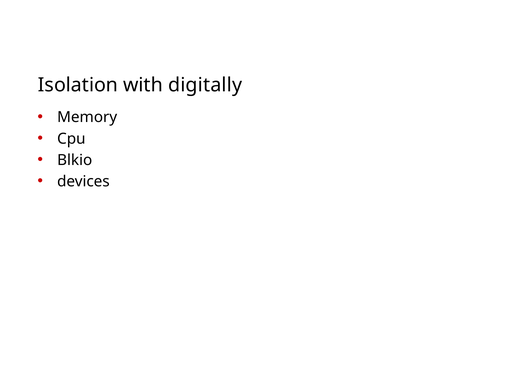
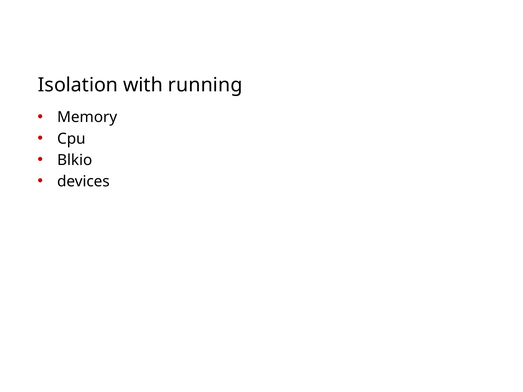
digitally: digitally -> running
